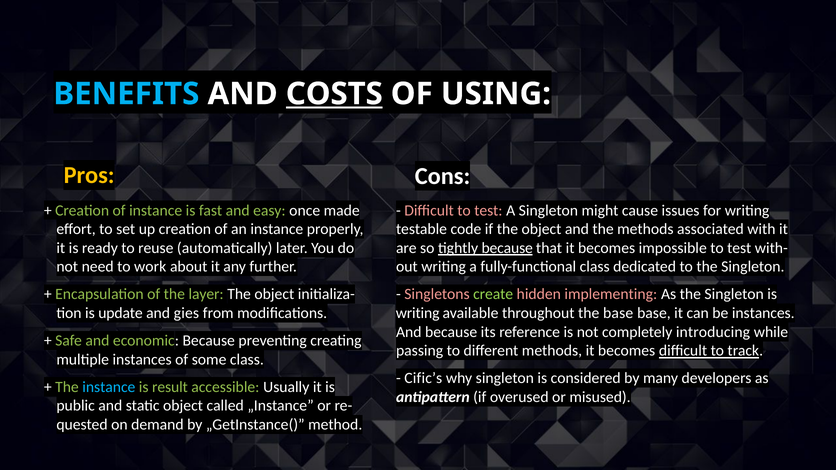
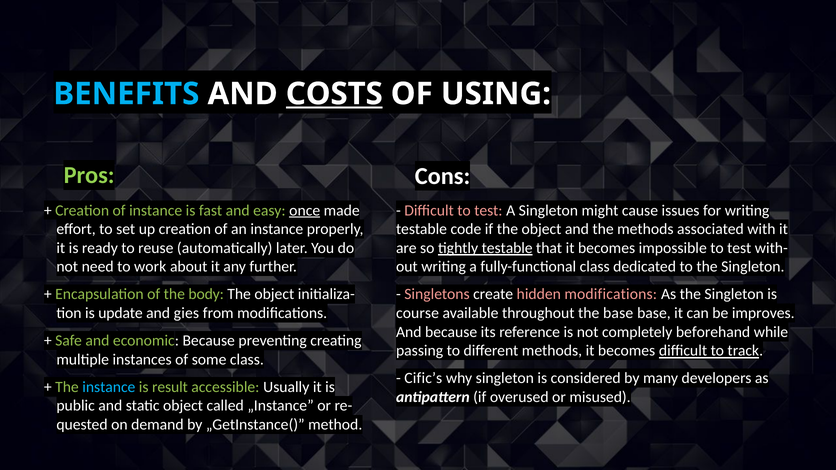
Pros colour: yellow -> light green
once underline: none -> present
tightly because: because -> testable
layer: layer -> body
create colour: light green -> white
hidden implementing: implementing -> modifications
writing at (418, 313): writing -> course
be instances: instances -> improves
introducing: introducing -> beforehand
